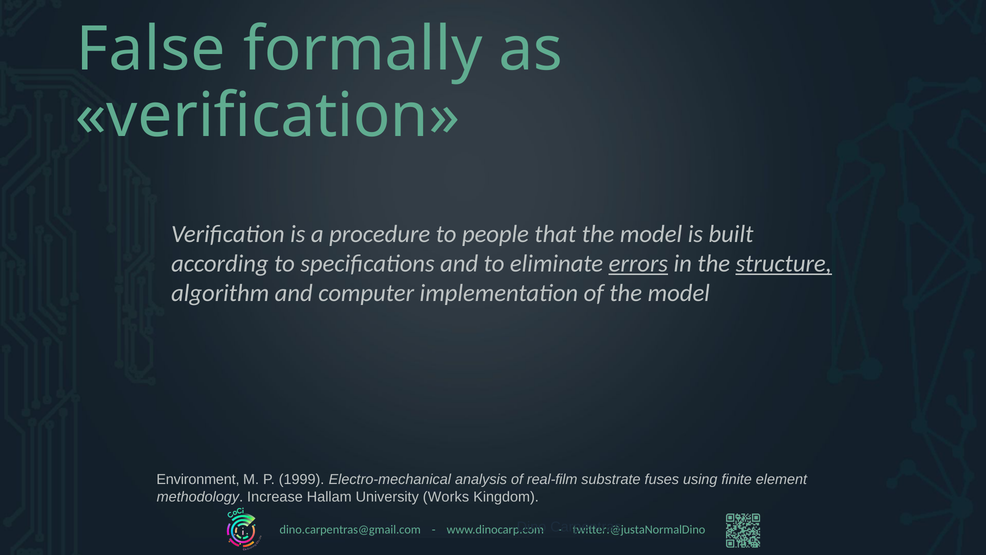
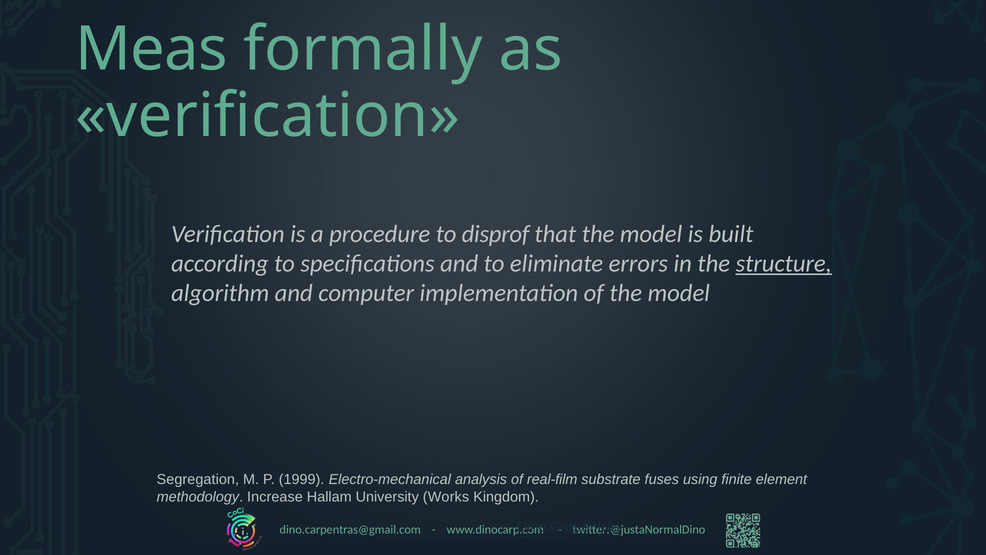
False: False -> Meas
people: people -> disprof
errors underline: present -> none
Environment: Environment -> Segregation
